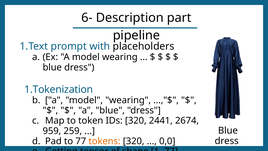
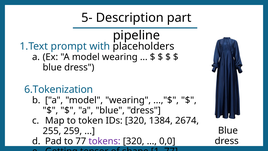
6-: 6- -> 5-
1.Tokenization: 1.Tokenization -> 6.Tokenization
2441: 2441 -> 1384
959: 959 -> 255
tokens colour: orange -> purple
